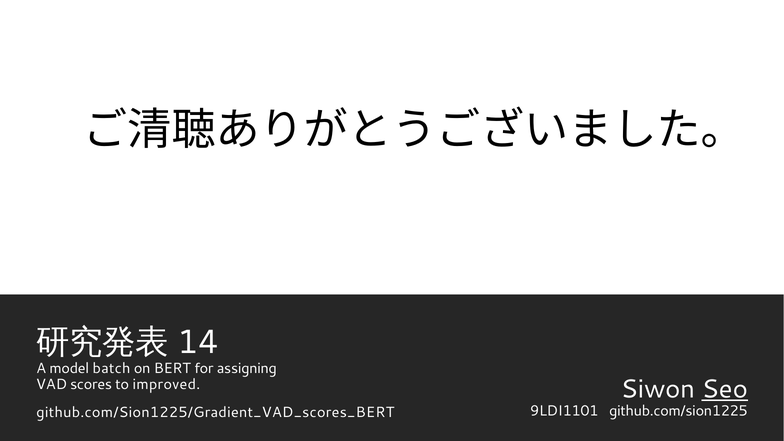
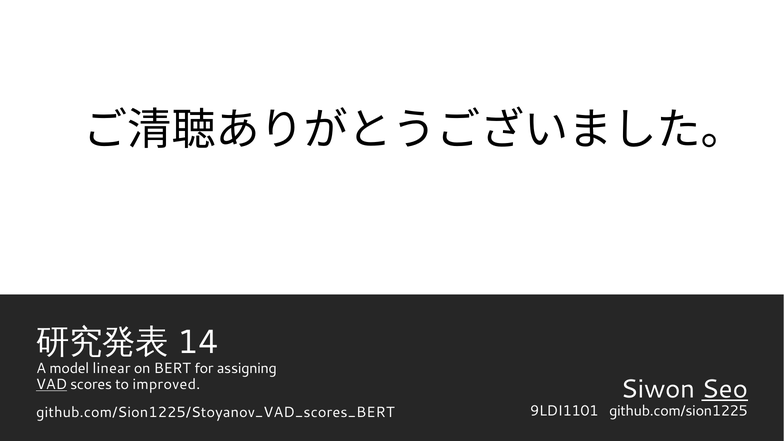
batch: batch -> linear
VAD underline: none -> present
github.com/Sion1225/Gradient_VAD_scores_BERT: github.com/Sion1225/Gradient_VAD_scores_BERT -> github.com/Sion1225/Stoyanov_VAD_scores_BERT
